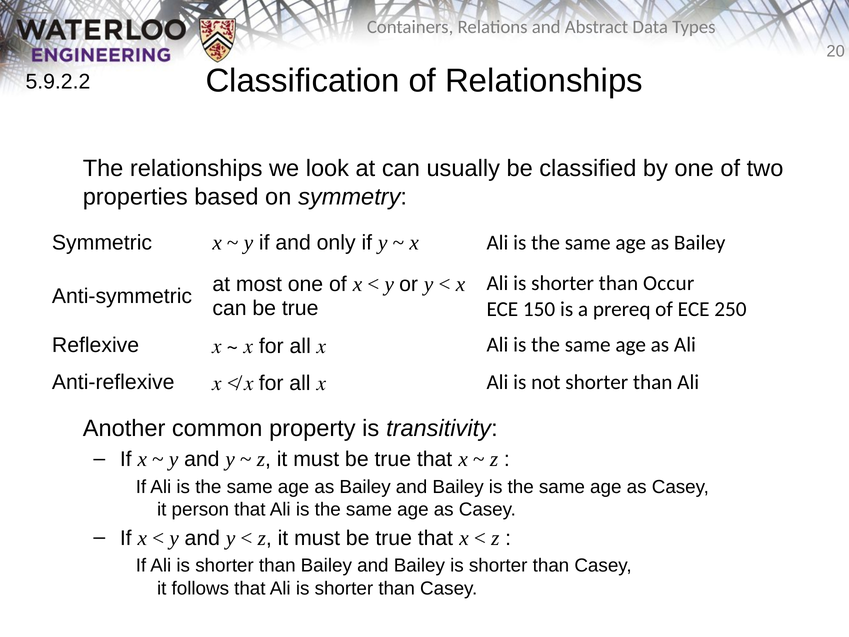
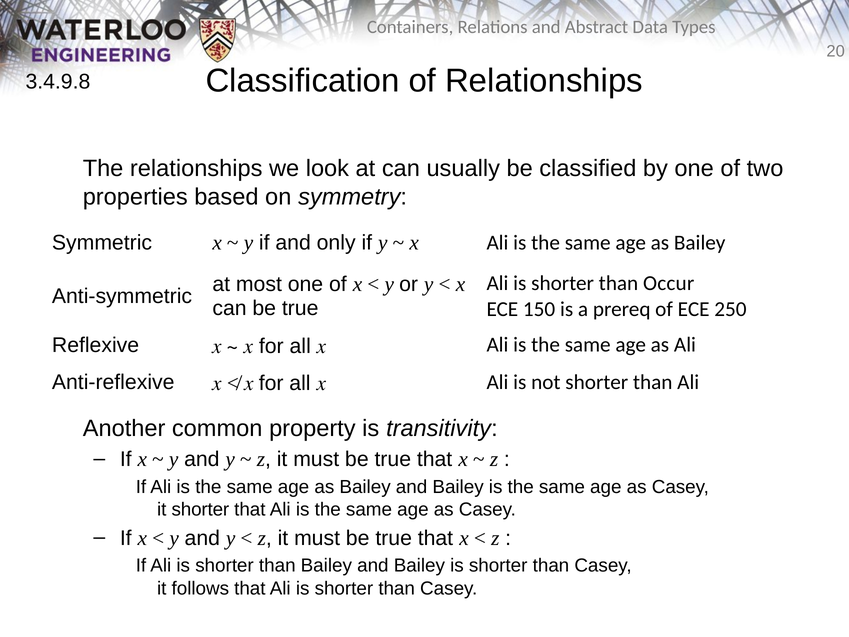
5.9.2.2: 5.9.2.2 -> 3.4.9.8
it person: person -> shorter
